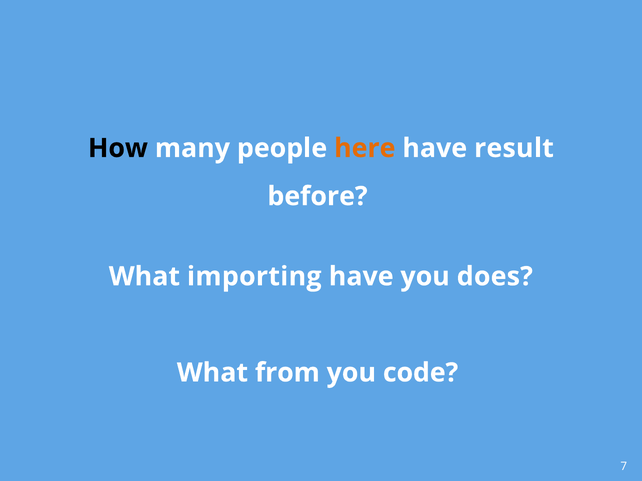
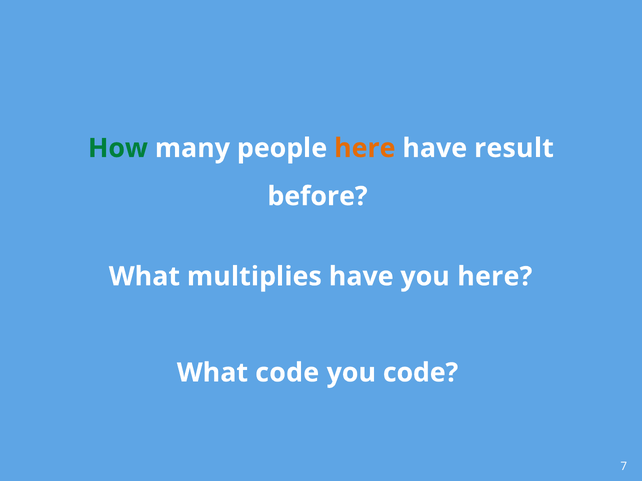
How colour: black -> green
importing: importing -> multiplies
you does: does -> here
What from: from -> code
